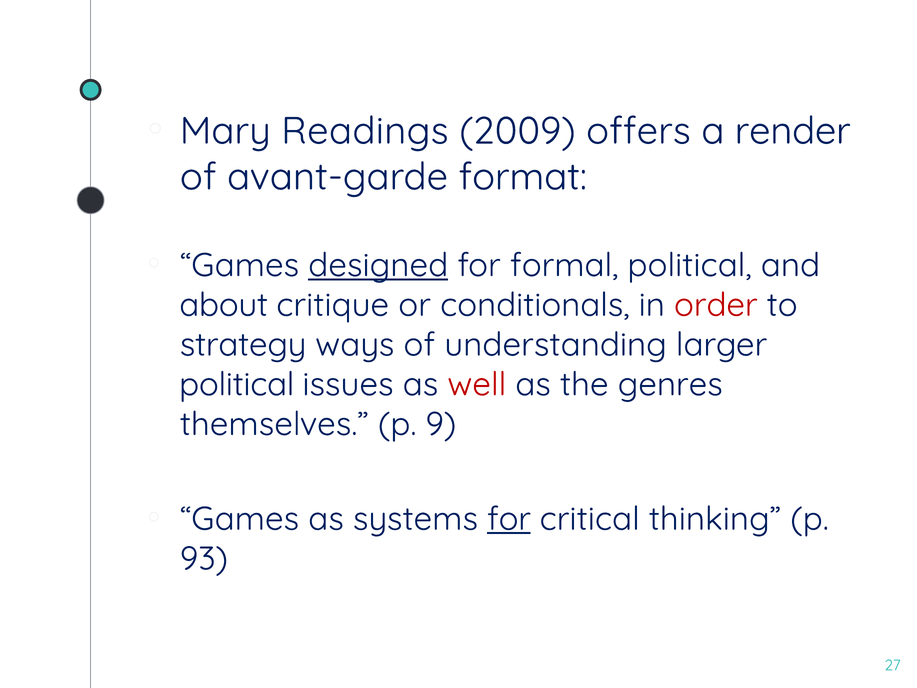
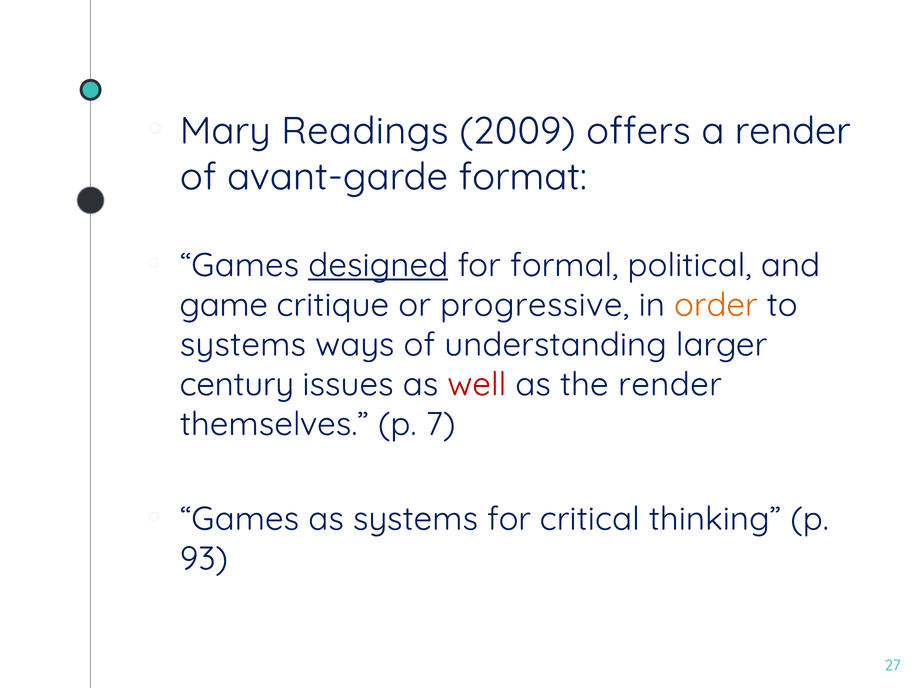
about: about -> game
conditionals: conditionals -> progressive
order colour: red -> orange
strategy at (243, 345): strategy -> systems
political at (237, 384): political -> century
the genres: genres -> render
9: 9 -> 7
for at (509, 519) underline: present -> none
